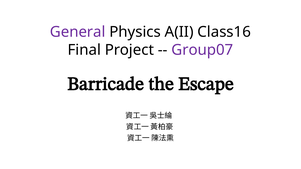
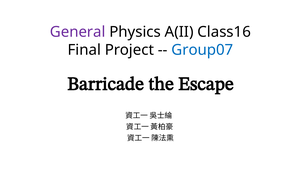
Group07 colour: purple -> blue
